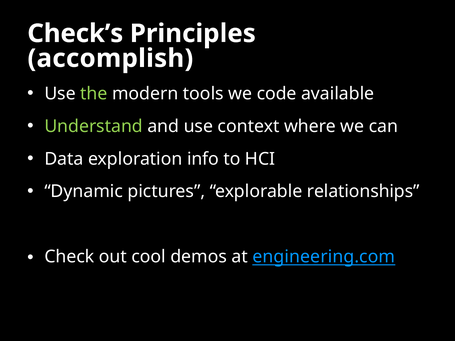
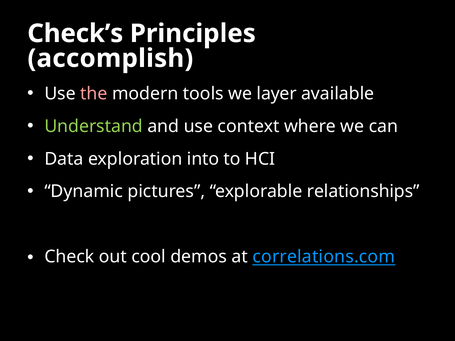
the colour: light green -> pink
code: code -> layer
info: info -> into
engineering.com: engineering.com -> correlations.com
